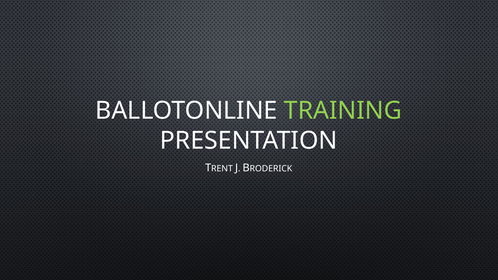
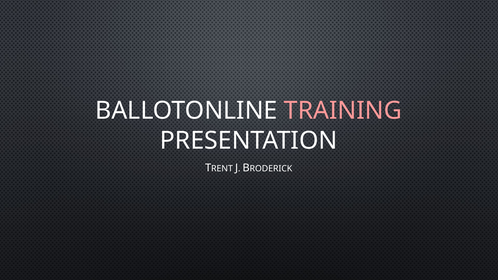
TRAINING colour: light green -> pink
